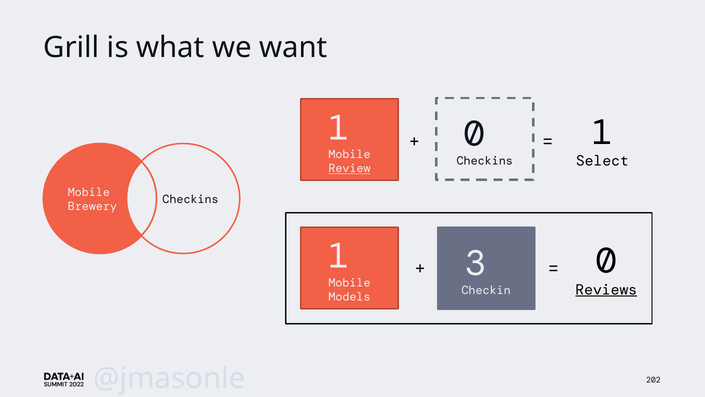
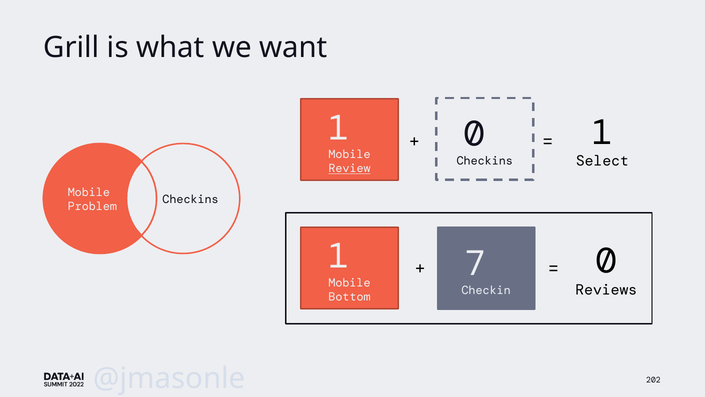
Brewery: Brewery -> Problem
3: 3 -> 7
Reviews underline: present -> none
Models: Models -> Bottom
